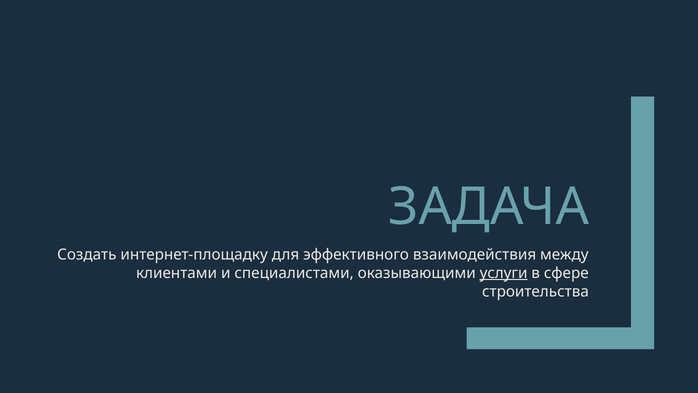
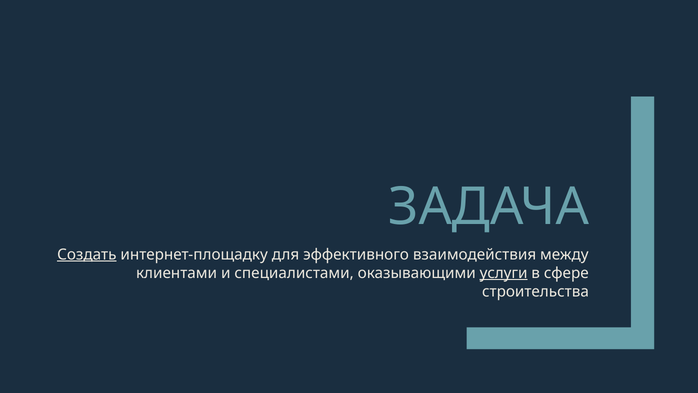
Создать underline: none -> present
